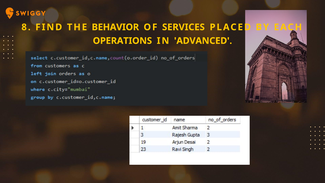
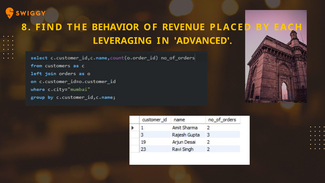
SERVICES: SERVICES -> REVENUE
OPERATIONS: OPERATIONS -> LEVERAGING
